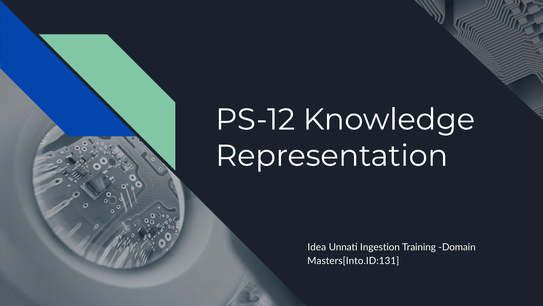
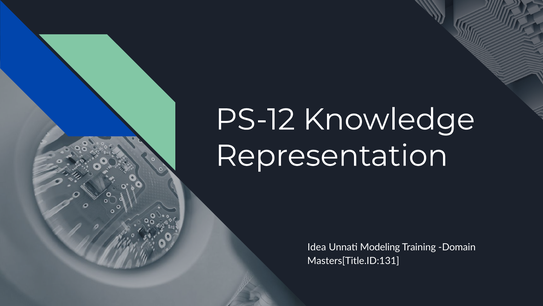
Ingestion: Ingestion -> Modeling
Masters[Into.ID:131: Masters[Into.ID:131 -> Masters[Title.ID:131
